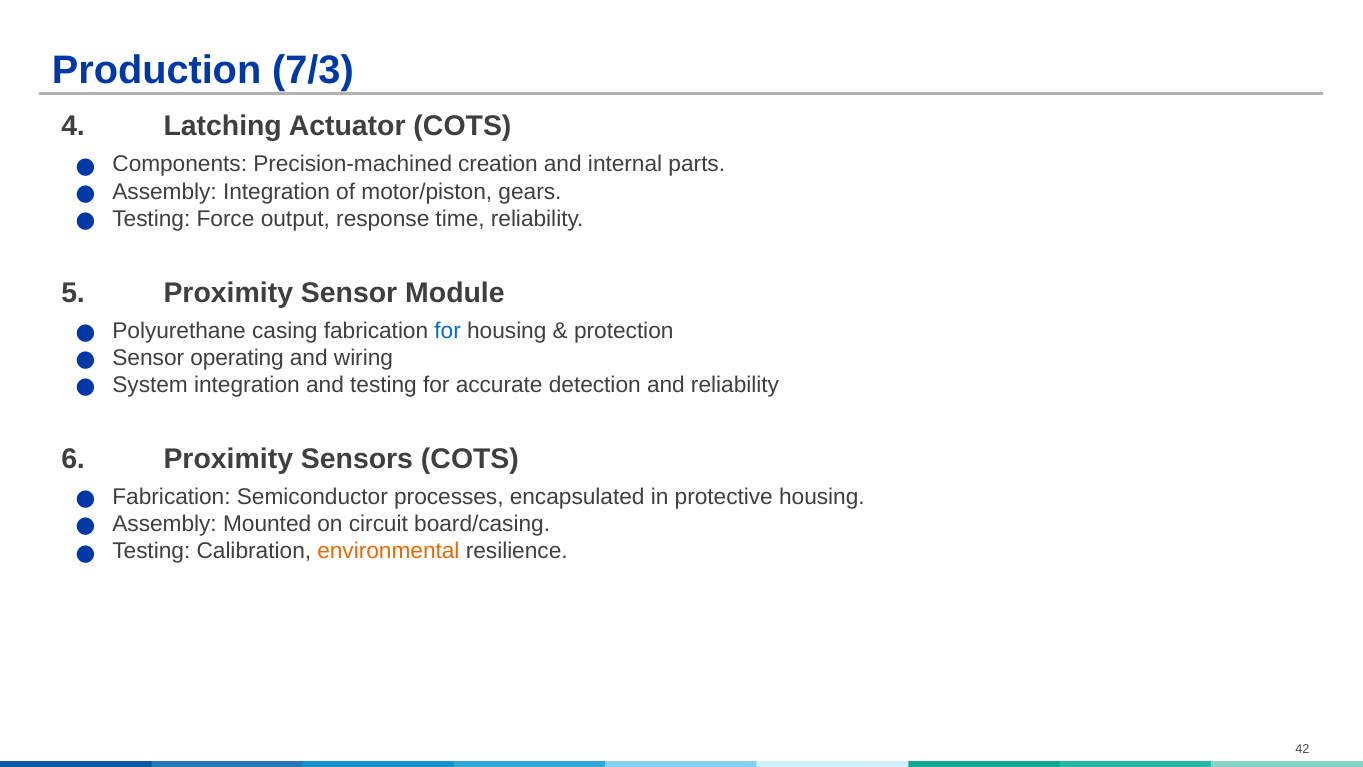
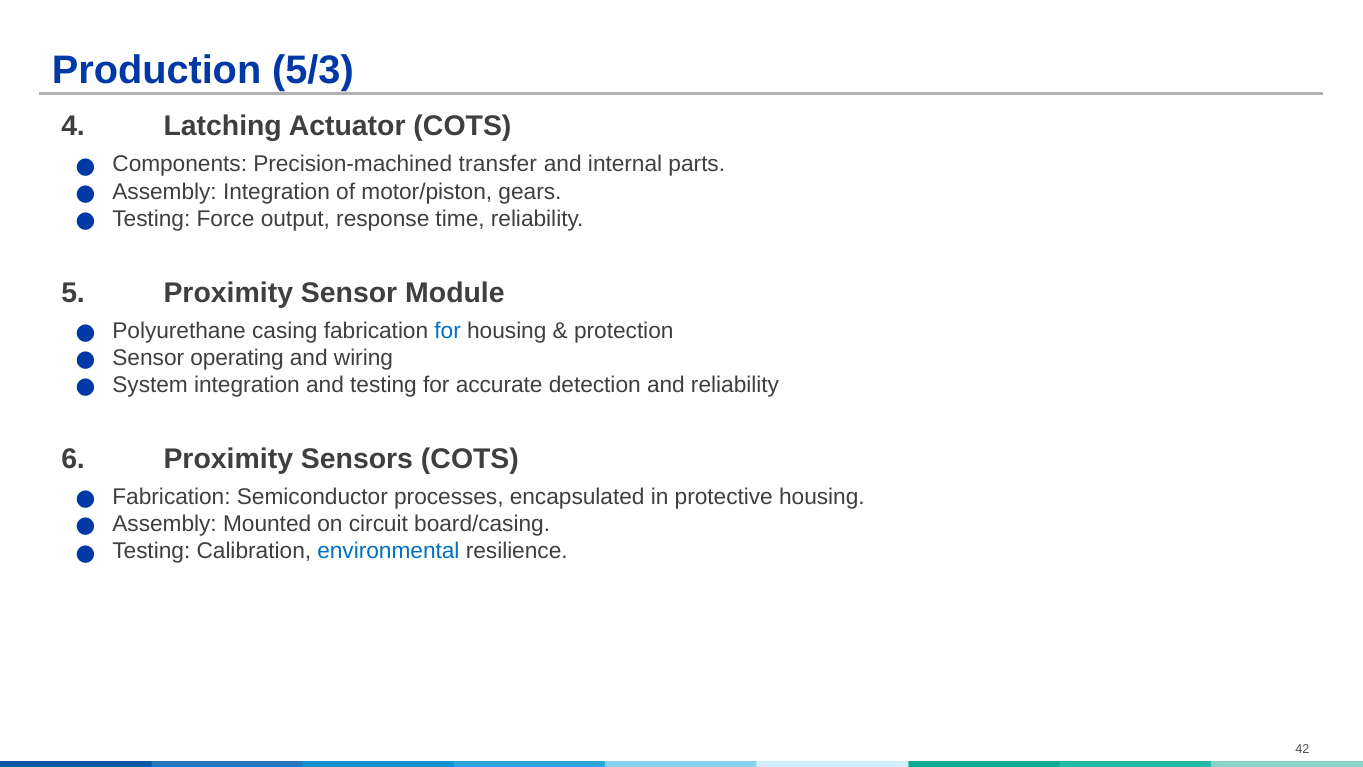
7/3: 7/3 -> 5/3
creation: creation -> transfer
environmental colour: orange -> blue
